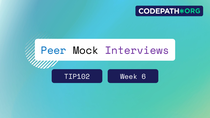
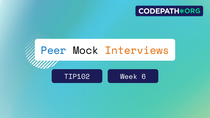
Interviews colour: purple -> orange
